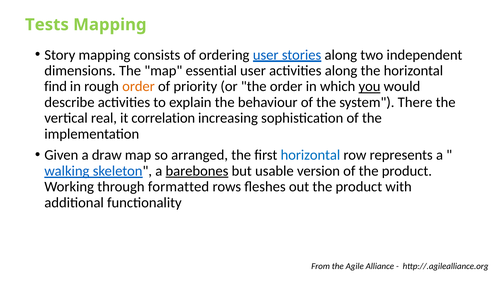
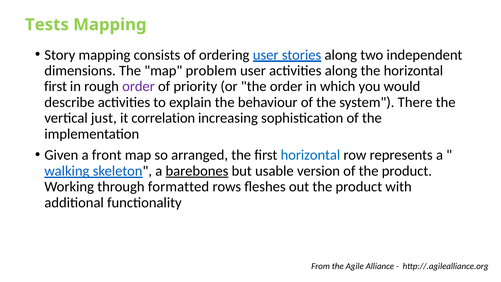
essential: essential -> problem
find at (56, 86): find -> first
order at (138, 86) colour: orange -> purple
you underline: present -> none
real: real -> just
draw: draw -> front
